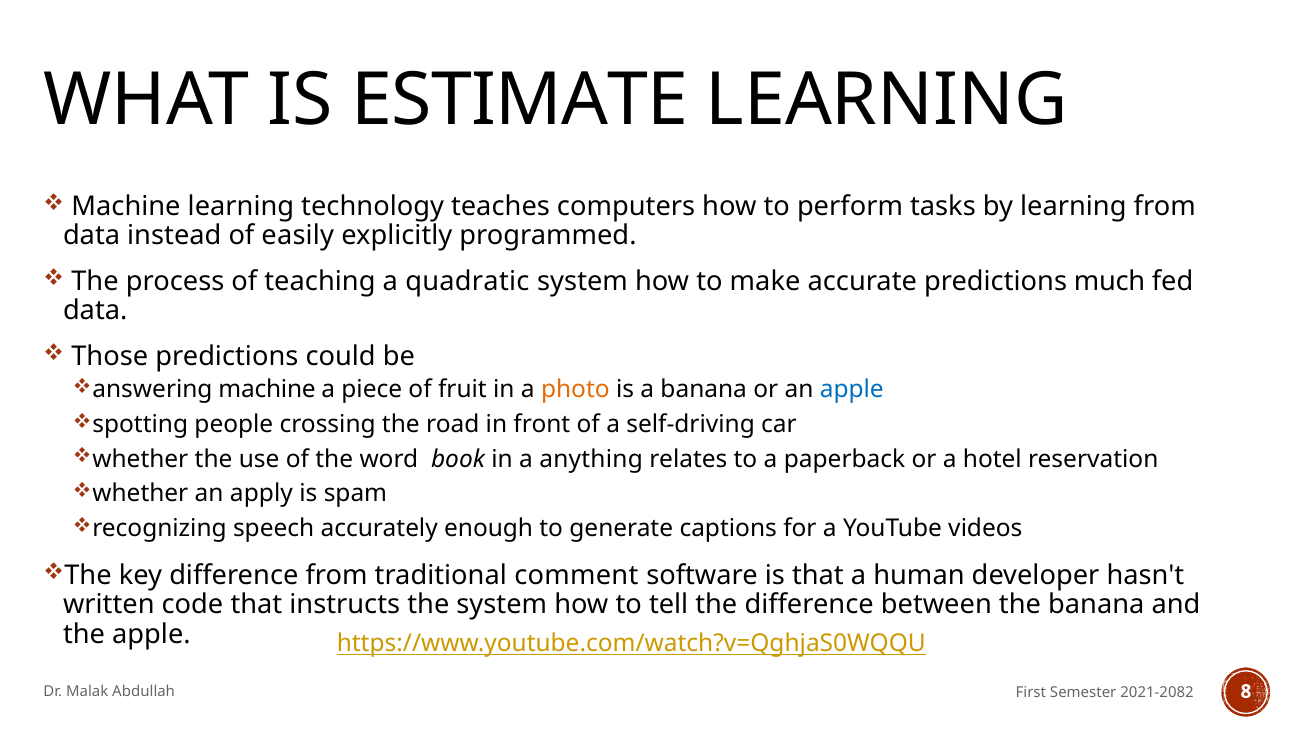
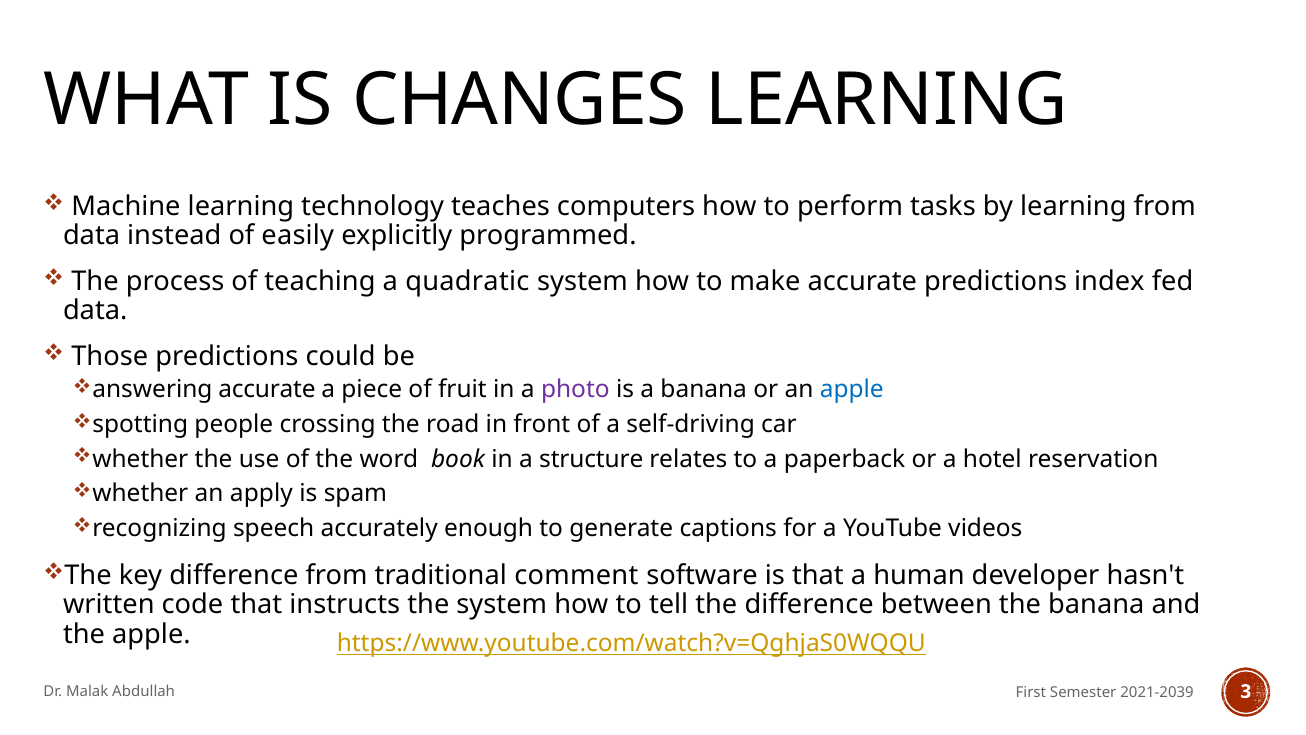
ESTIMATE: ESTIMATE -> CHANGES
much: much -> index
answering machine: machine -> accurate
photo colour: orange -> purple
anything: anything -> structure
8: 8 -> 3
2021-2082: 2021-2082 -> 2021-2039
